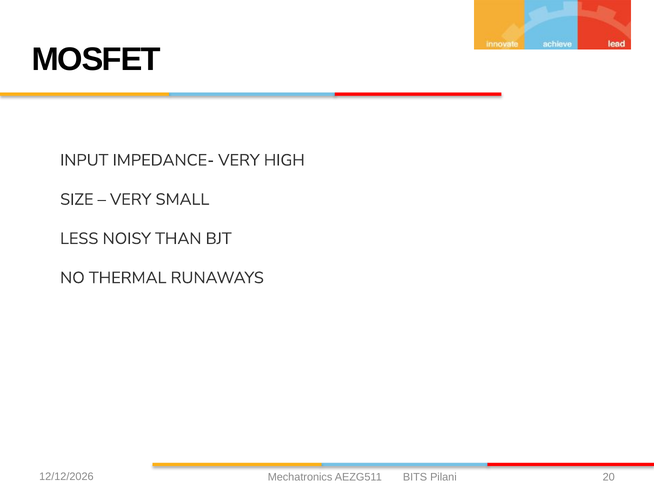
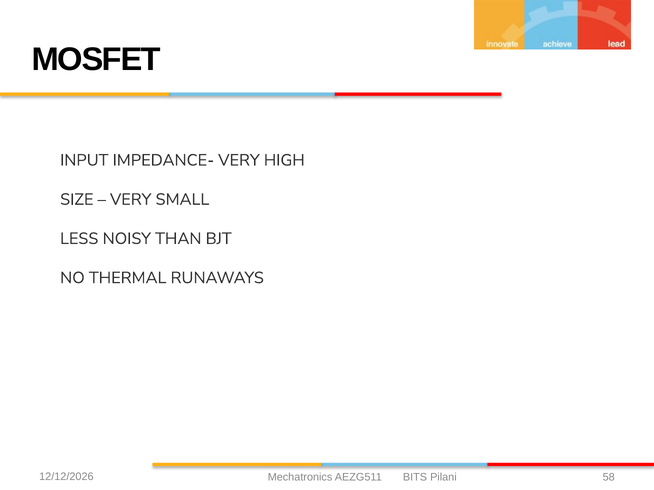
20: 20 -> 58
